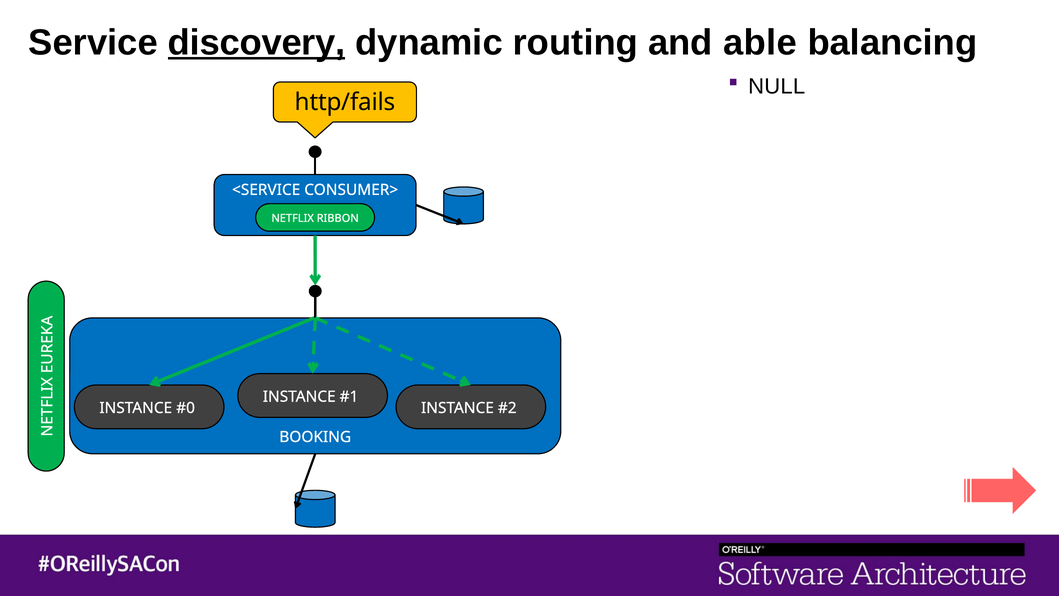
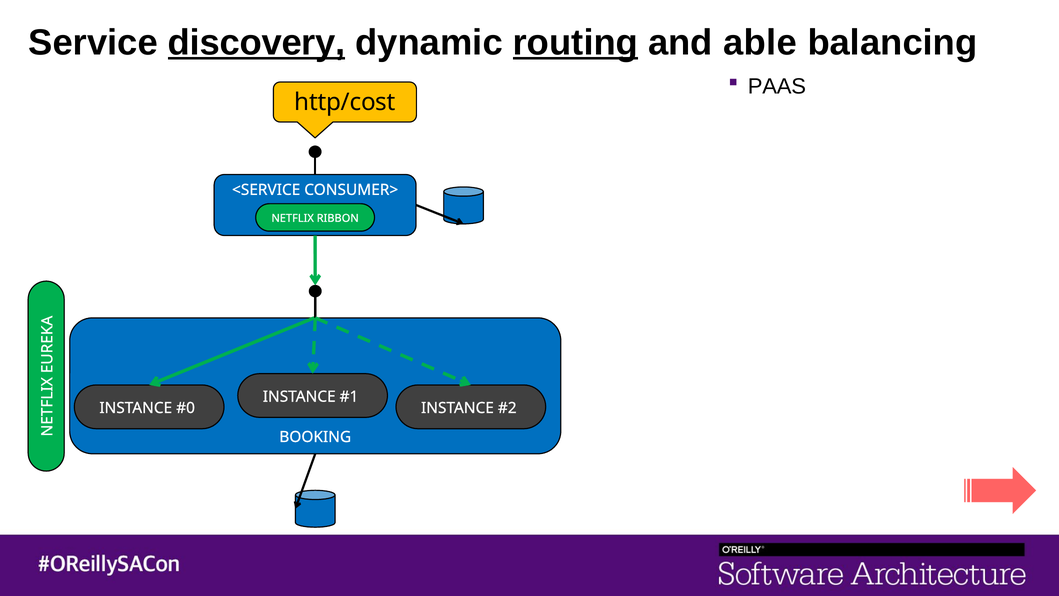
routing underline: none -> present
NULL: NULL -> PAAS
http/fails: http/fails -> http/cost
